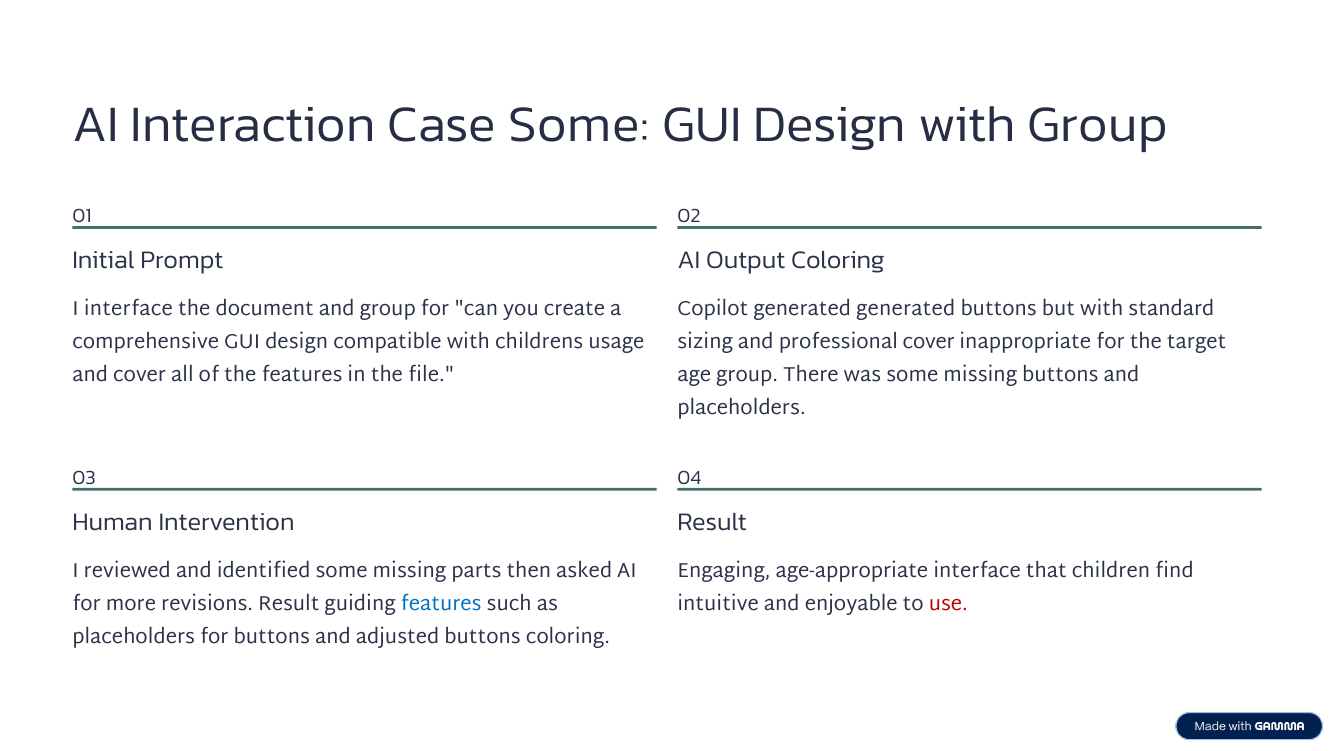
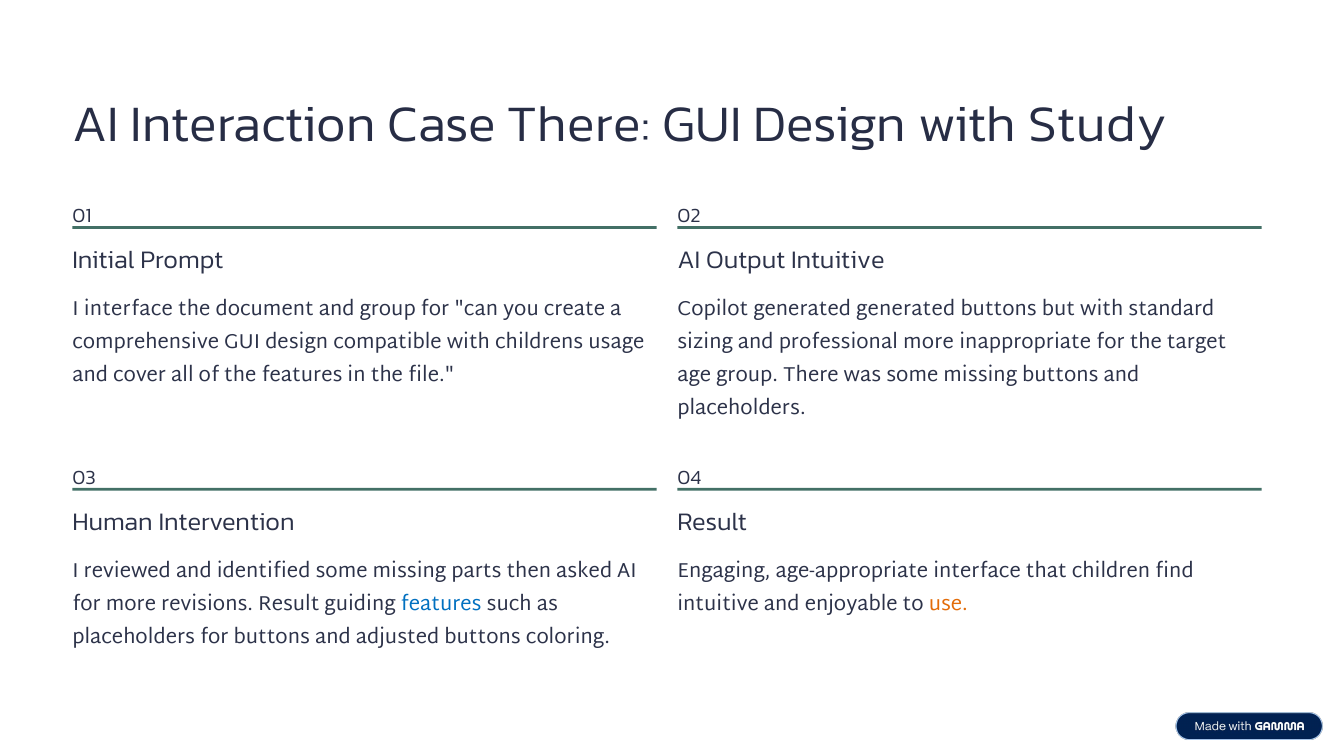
Case Some: Some -> There
with Group: Group -> Study
Output Coloring: Coloring -> Intuitive
professional cover: cover -> more
use colour: red -> orange
